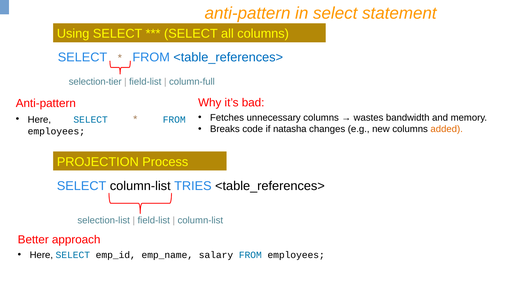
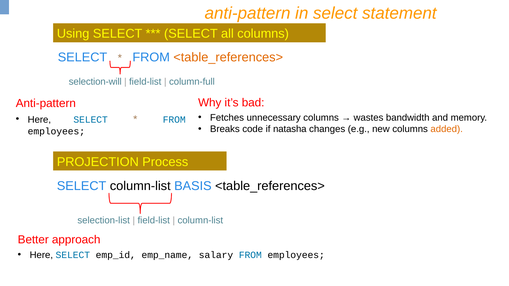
<table_references> at (228, 57) colour: blue -> orange
selection-tier: selection-tier -> selection-will
TRIES: TRIES -> BASIS
